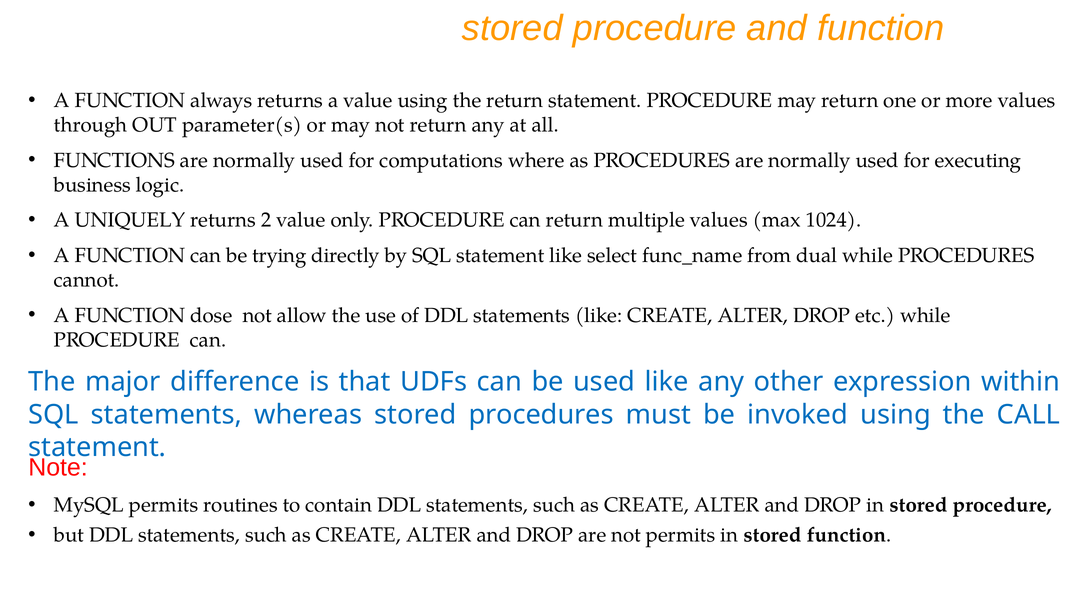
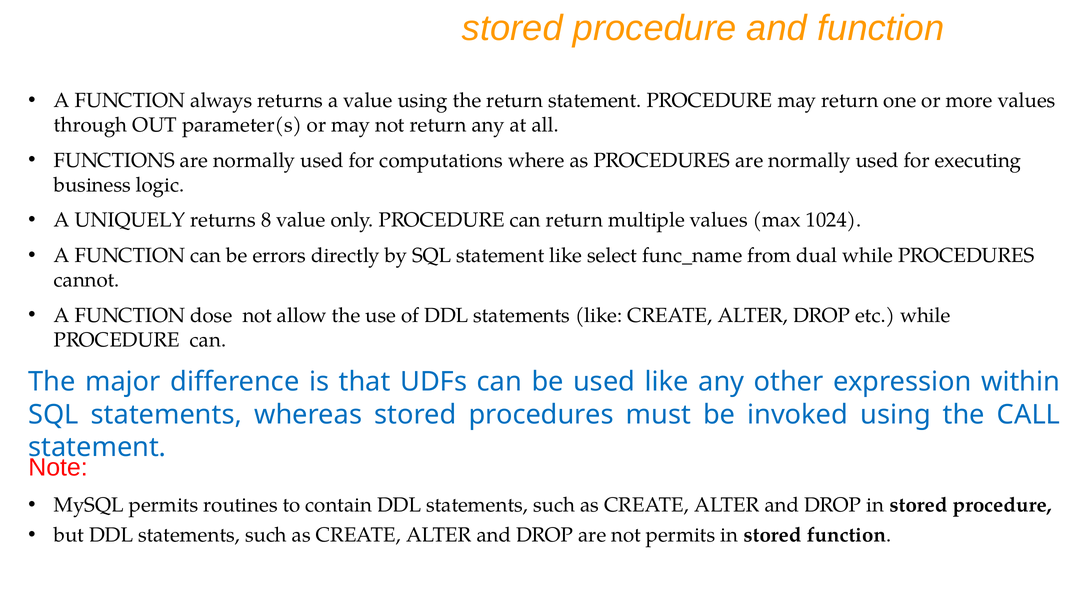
2: 2 -> 8
trying: trying -> errors
